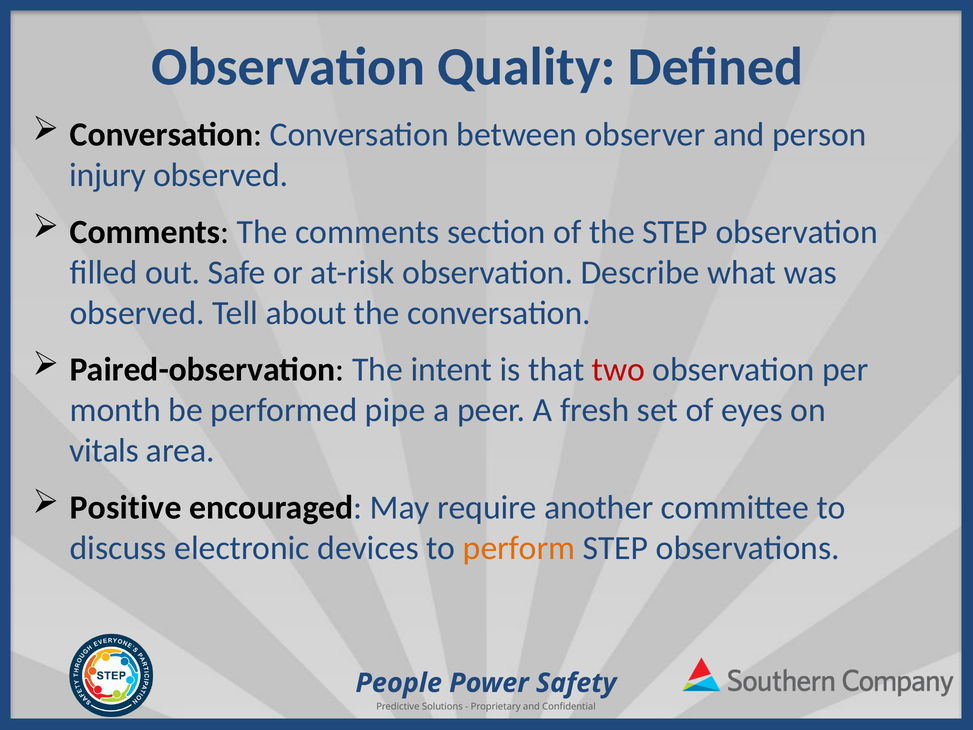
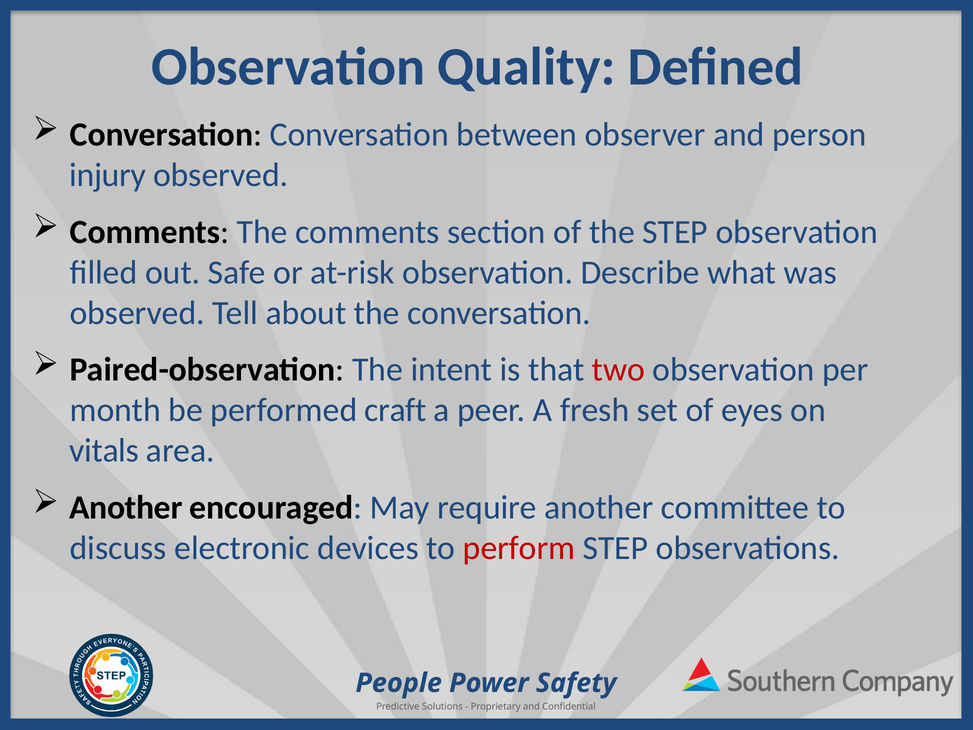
pipe: pipe -> craft
Positive at (126, 507): Positive -> Another
perform colour: orange -> red
